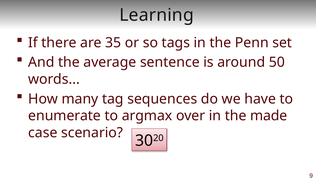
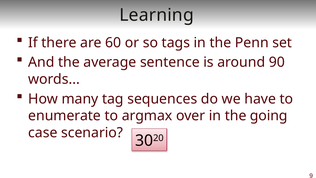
35: 35 -> 60
50: 50 -> 90
made: made -> going
